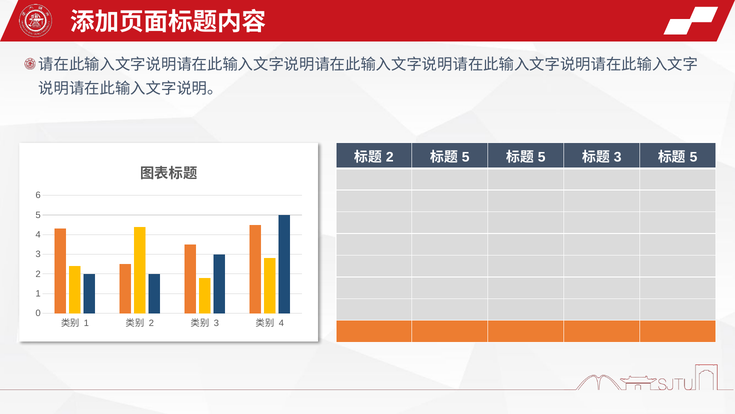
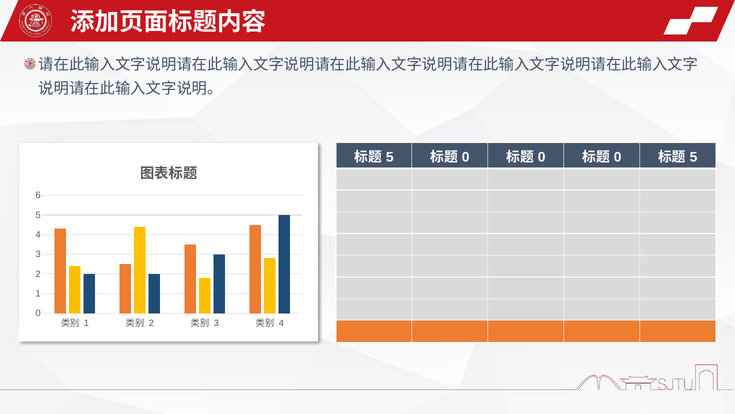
2 at (390, 157): 2 -> 5
5 at (466, 157): 5 -> 0
5 at (542, 157): 5 -> 0
3 at (618, 157): 3 -> 0
